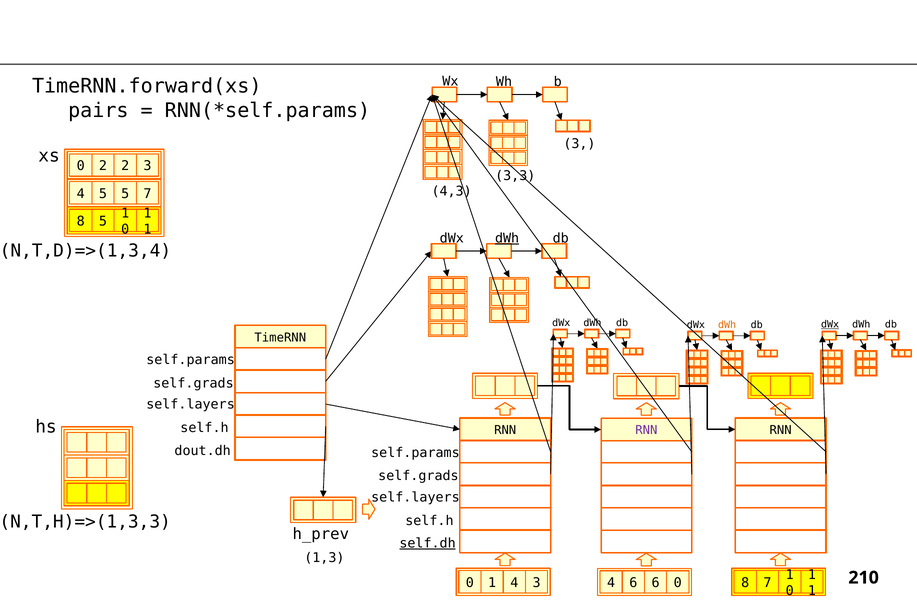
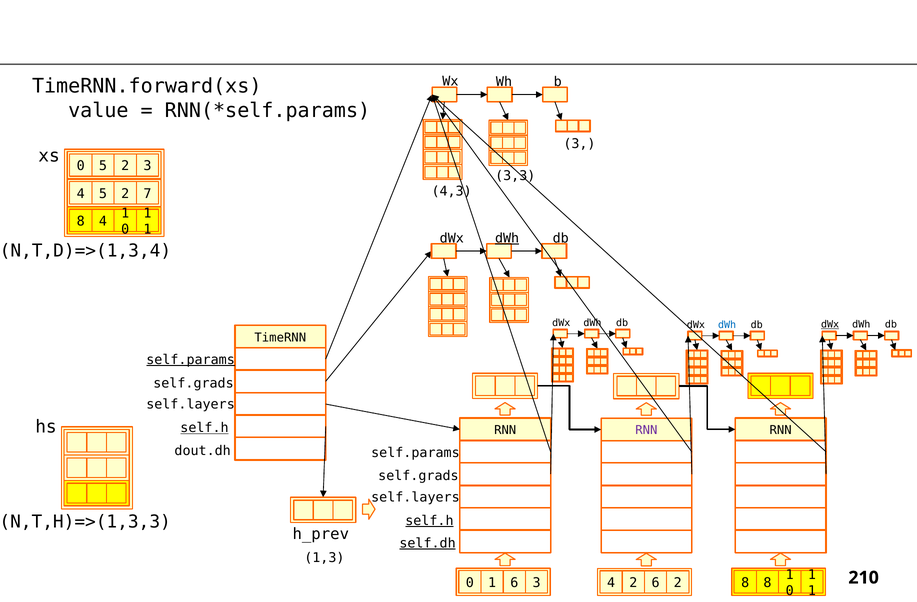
pairs: pairs -> value
0 2: 2 -> 5
4 5 5: 5 -> 2
8 5: 5 -> 4
dWh at (727, 325) colour: orange -> blue
self.params at (191, 360) underline: none -> present
self.h at (204, 428) underline: none -> present
self.h at (429, 521) underline: none -> present
1 4: 4 -> 6
8 7: 7 -> 8
4 6: 6 -> 2
6 0: 0 -> 2
